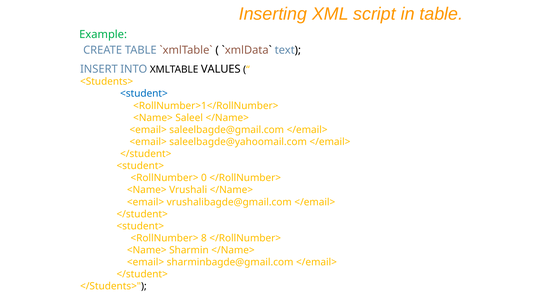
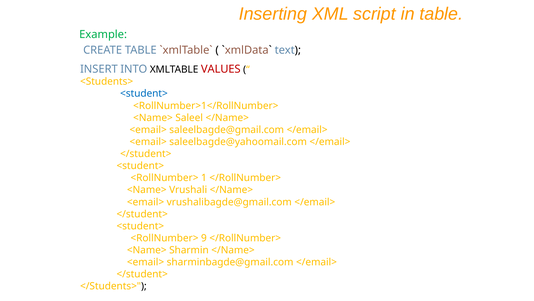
VALUES colour: black -> red
0: 0 -> 1
8: 8 -> 9
